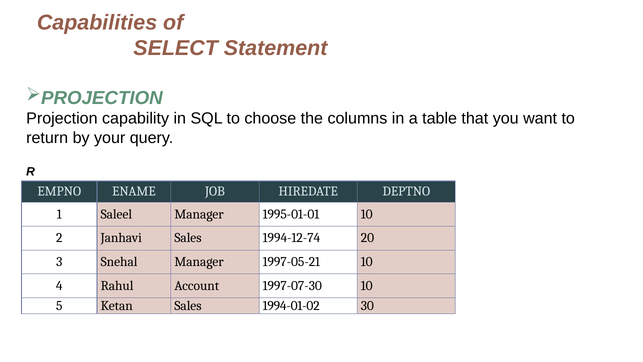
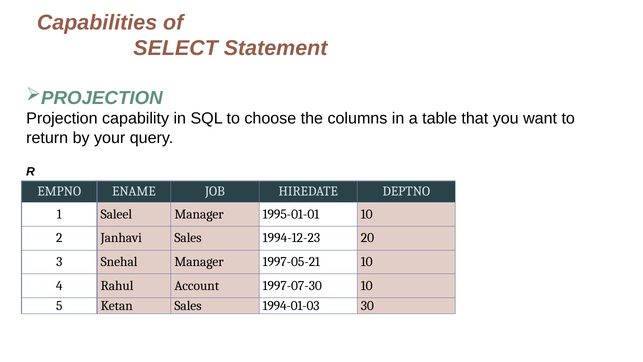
1994-12-74: 1994-12-74 -> 1994-12-23
1994-01-02: 1994-01-02 -> 1994-01-03
